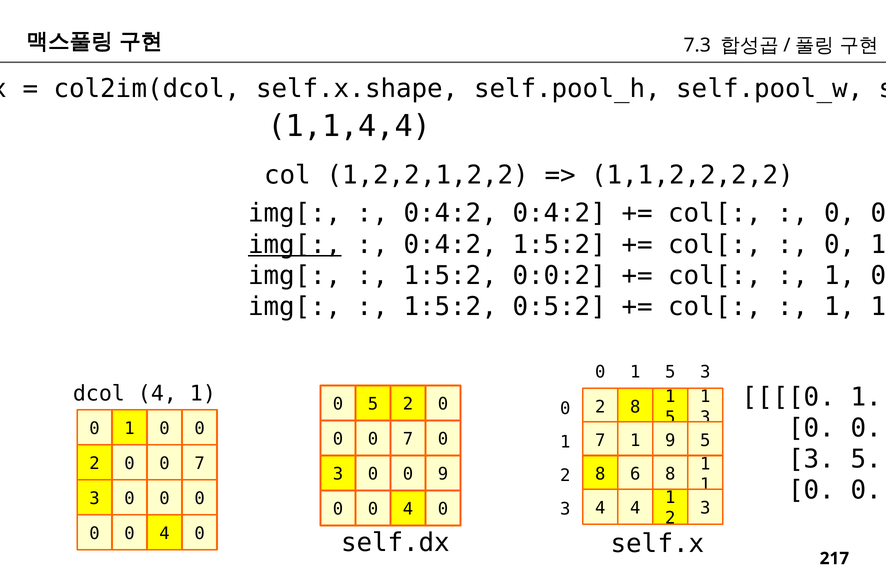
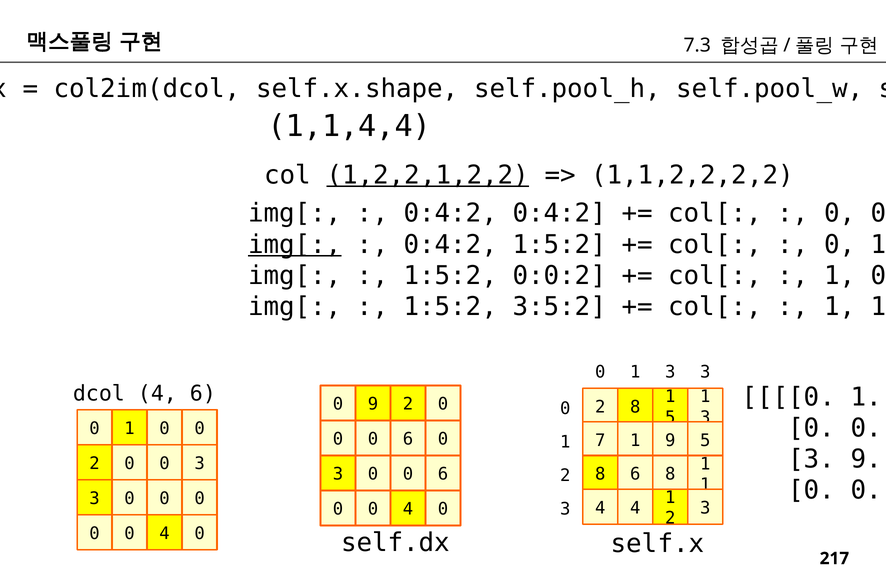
1,2,2,1,2,2 underline: none -> present
0:5:2: 0:5:2 -> 3:5:2
0 1 5: 5 -> 3
dcol 4 1: 1 -> 6
0 5: 5 -> 9
7 at (408, 439): 7 -> 6
3 5: 5 -> 9
2 0 0 7: 7 -> 3
3 0 0 9: 9 -> 6
